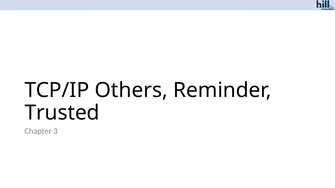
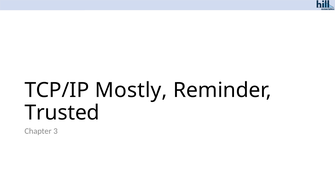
Others: Others -> Mostly
